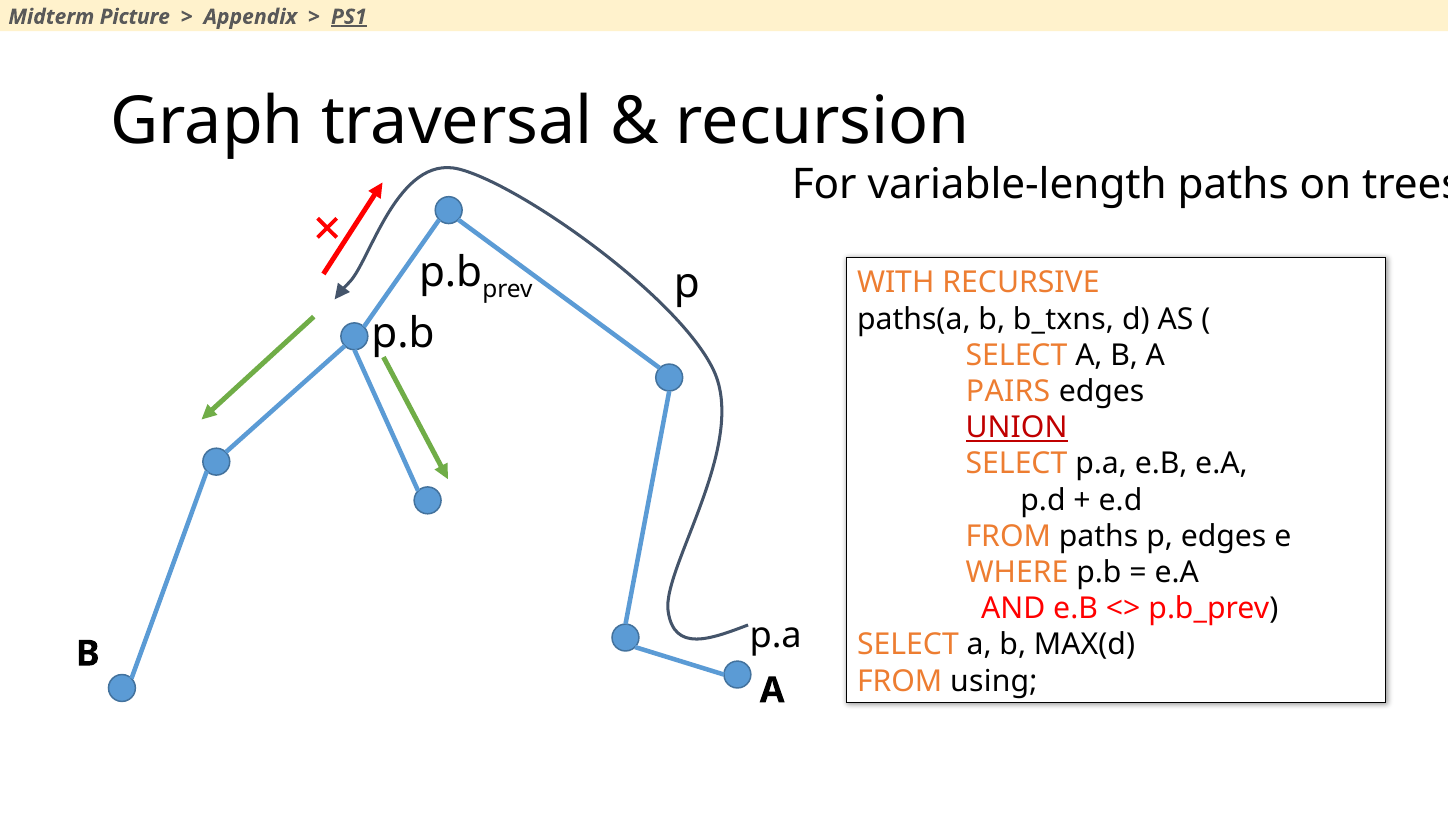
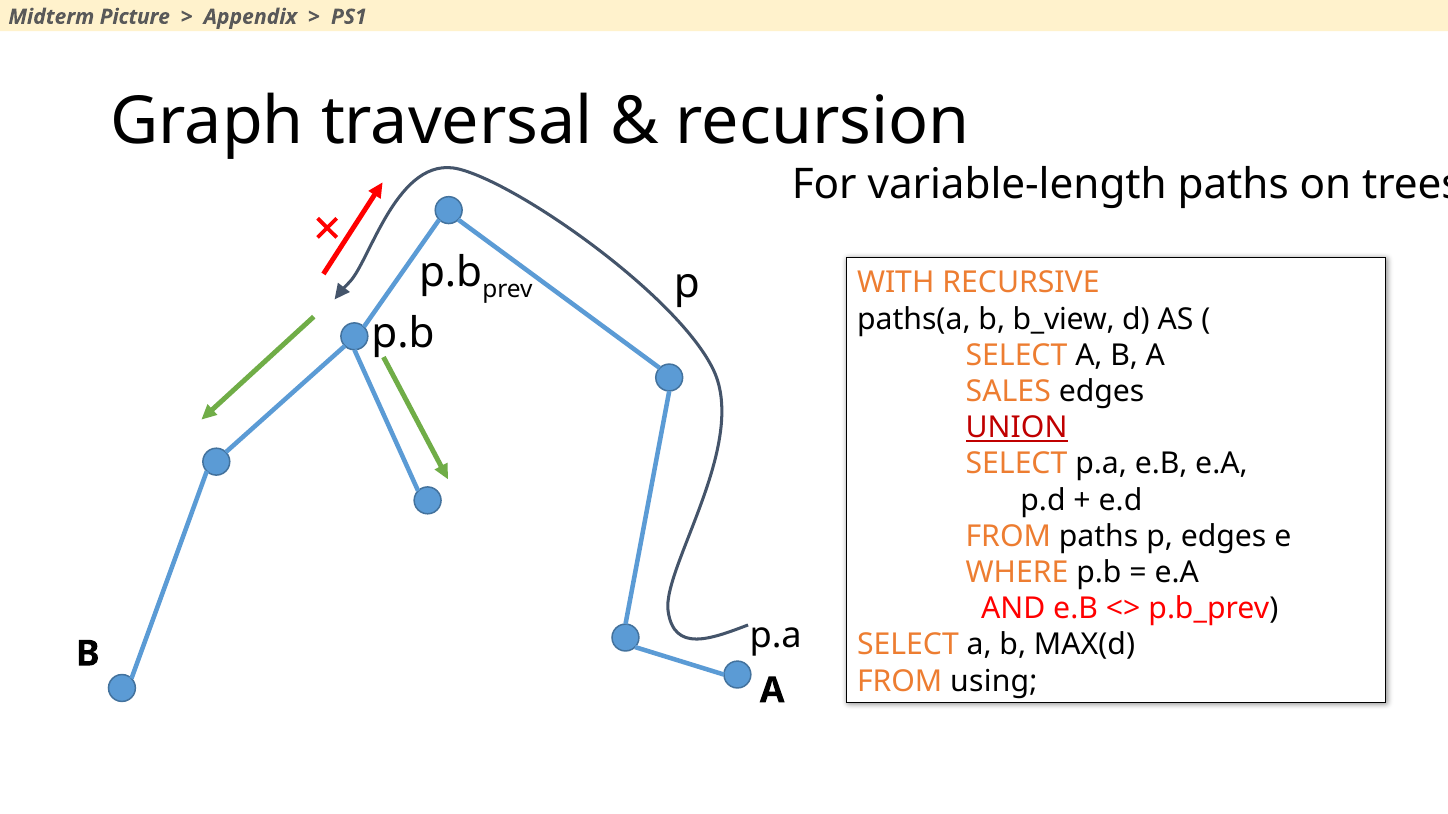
PS1 underline: present -> none
b_txns: b_txns -> b_view
PAIRS: PAIRS -> SALES
